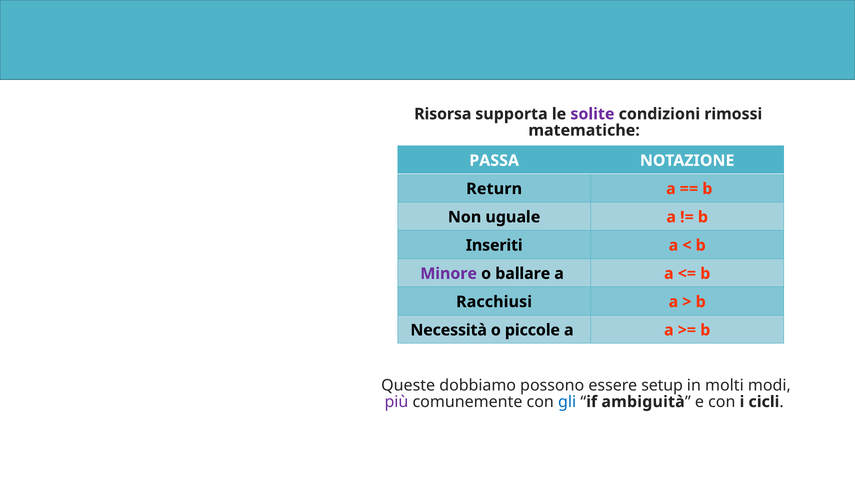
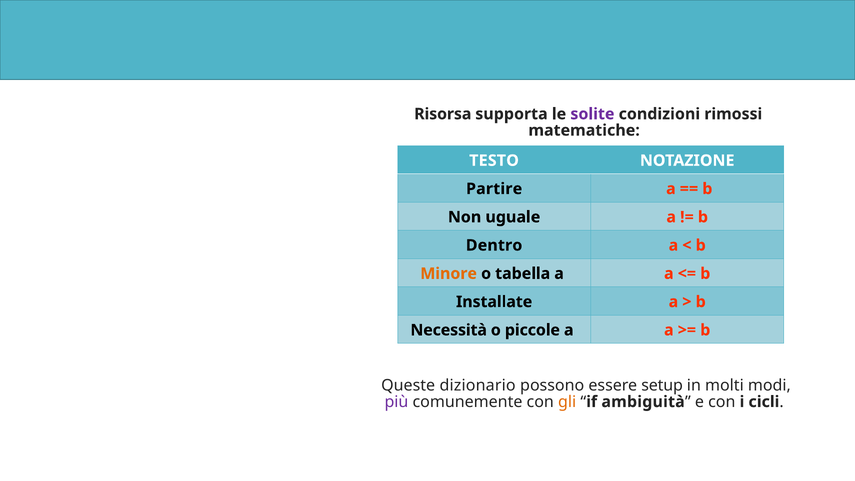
PASSA: PASSA -> TESTO
Return: Return -> Partire
Inseriti: Inseriti -> Dentro
Minore colour: purple -> orange
ballare: ballare -> tabella
Racchiusi: Racchiusi -> Installate
dobbiamo: dobbiamo -> dizionario
gli colour: blue -> orange
